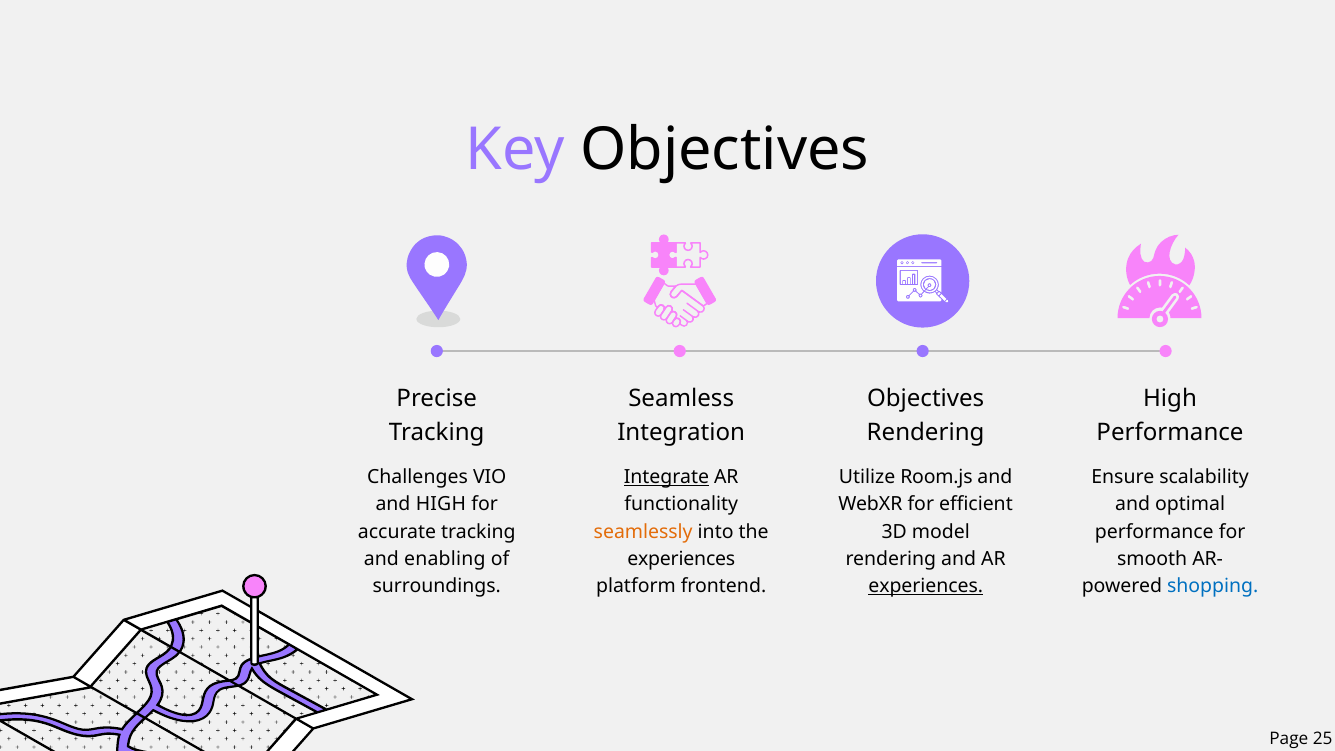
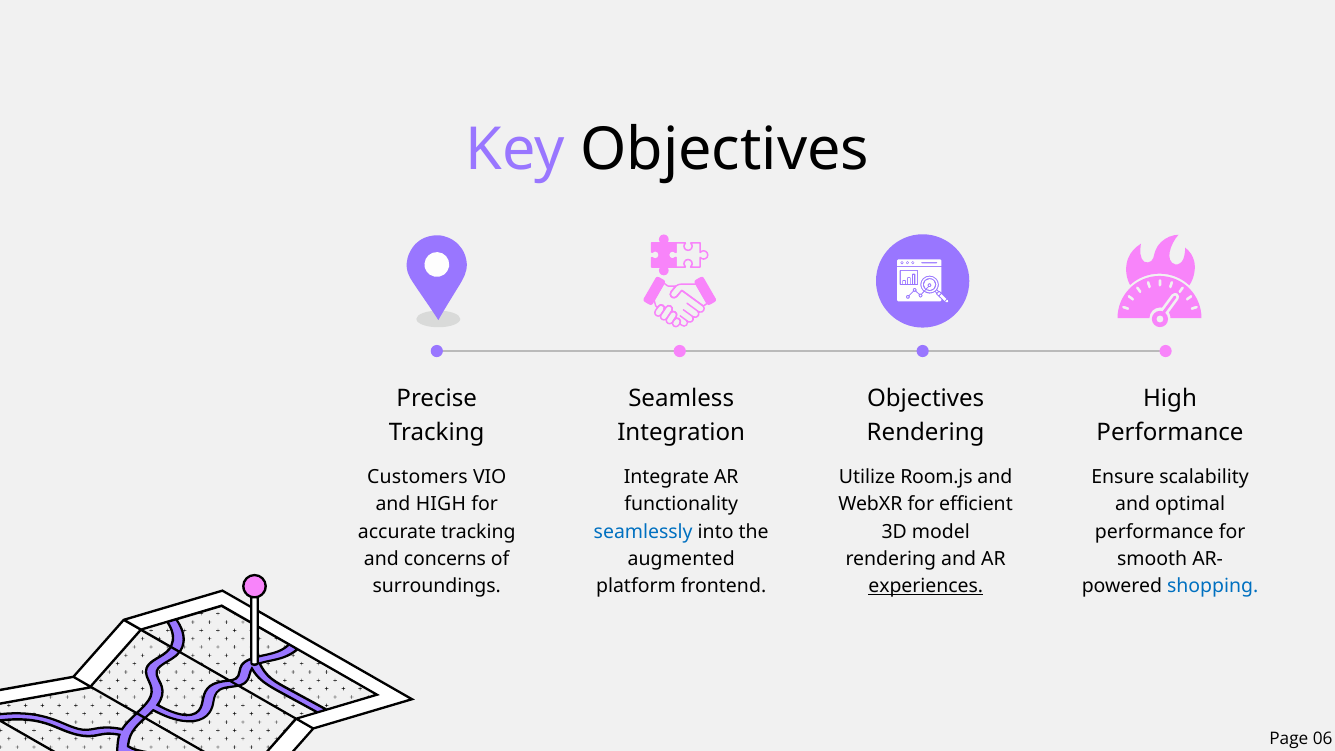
Challenges: Challenges -> Customers
Integrate underline: present -> none
seamlessly colour: orange -> blue
enabling: enabling -> concerns
experiences at (681, 559): experiences -> augmented
25: 25 -> 06
